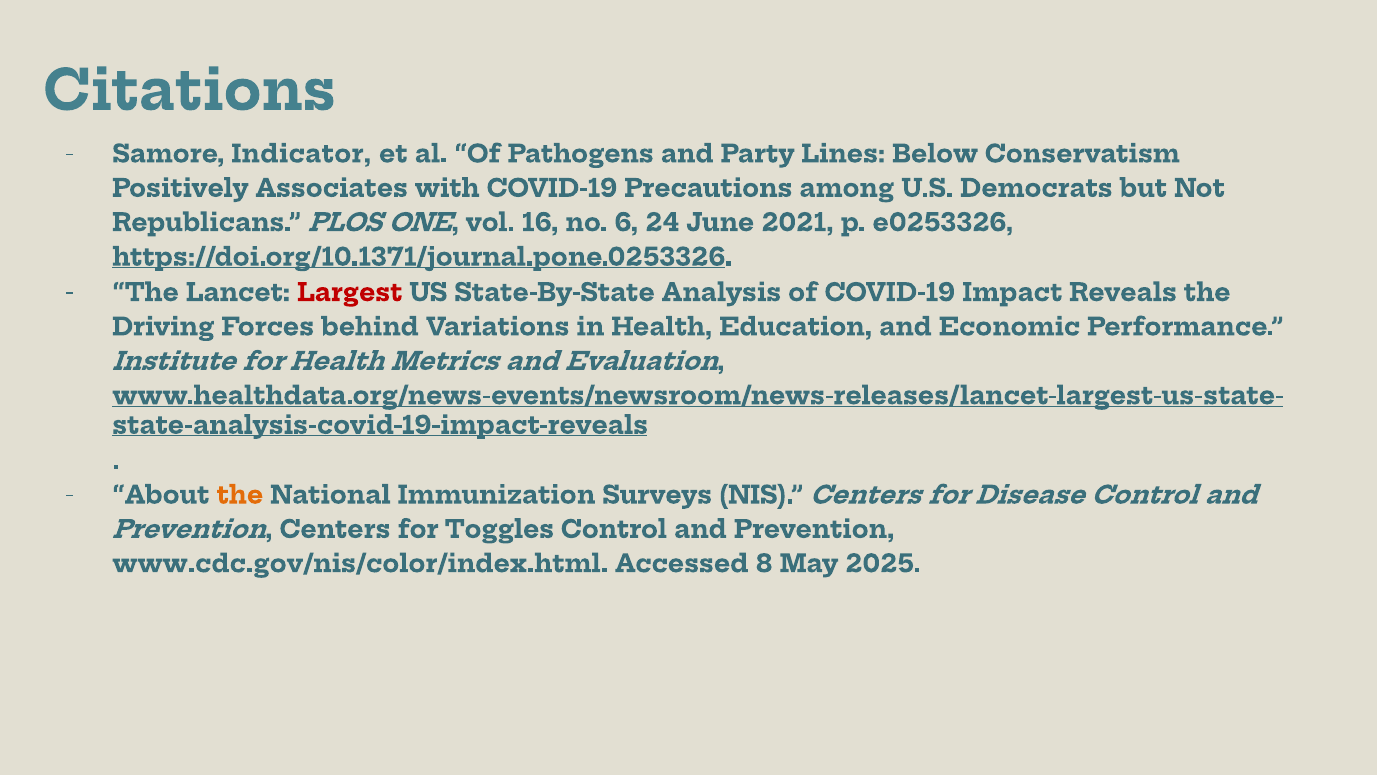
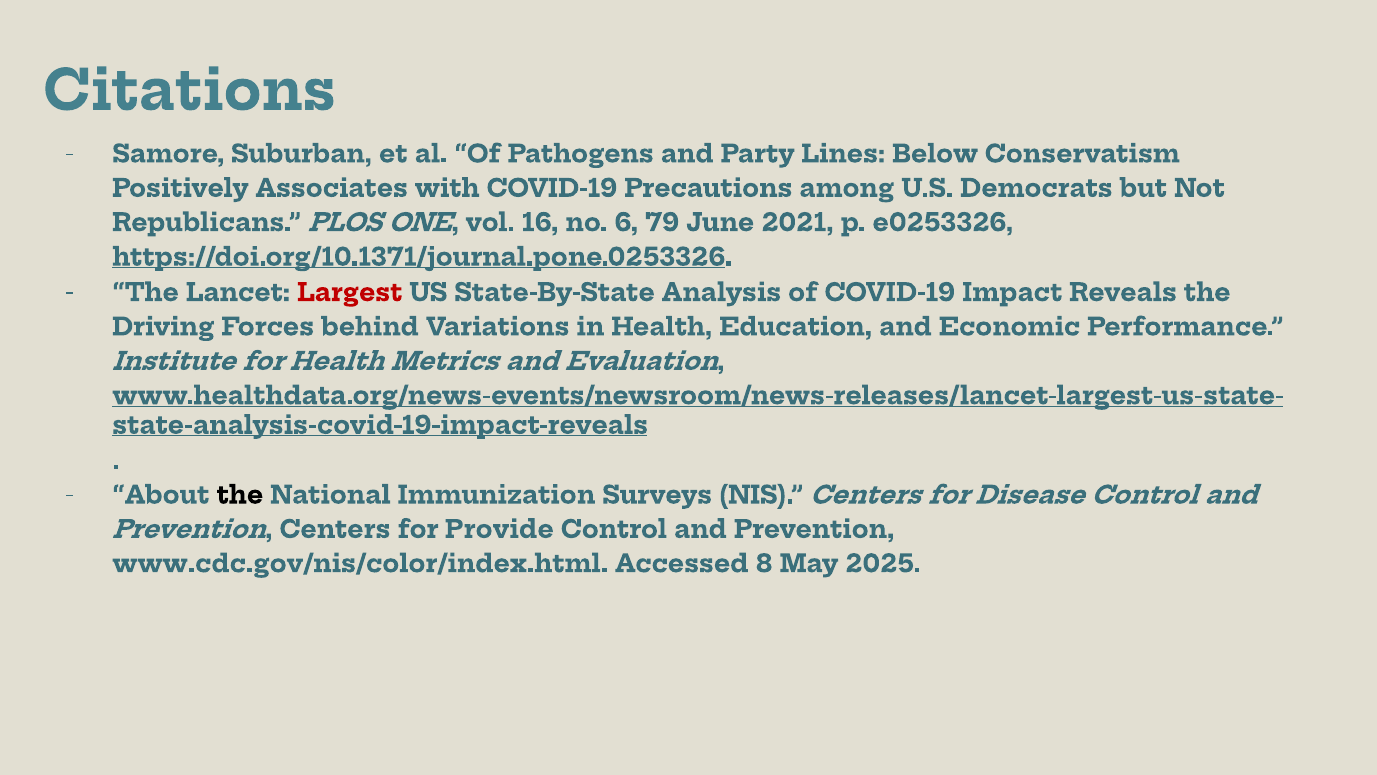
Indicator: Indicator -> Suburban
24: 24 -> 79
the at (240, 495) colour: orange -> black
Toggles: Toggles -> Provide
